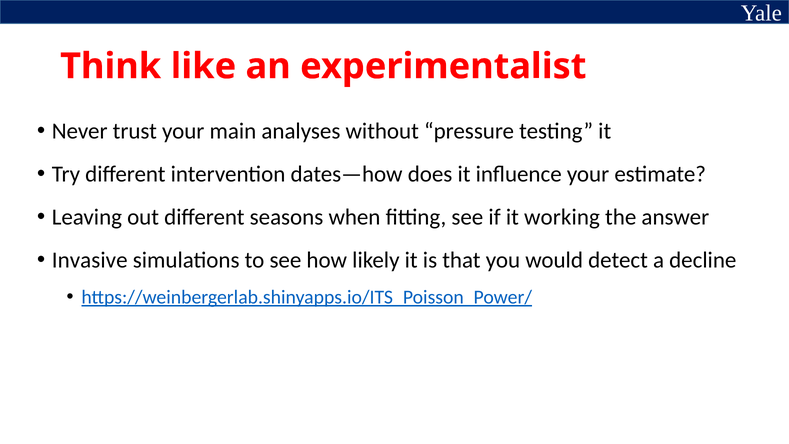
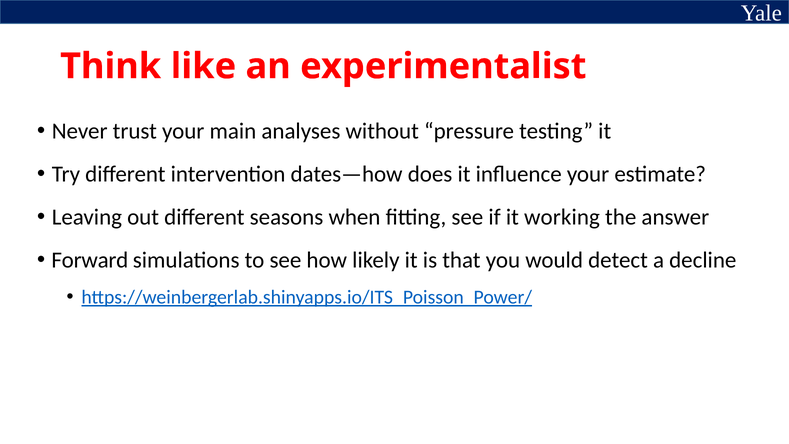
Invasive: Invasive -> Forward
